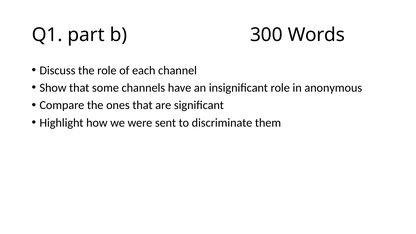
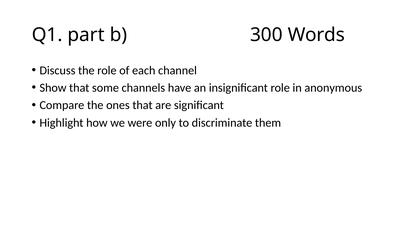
sent: sent -> only
